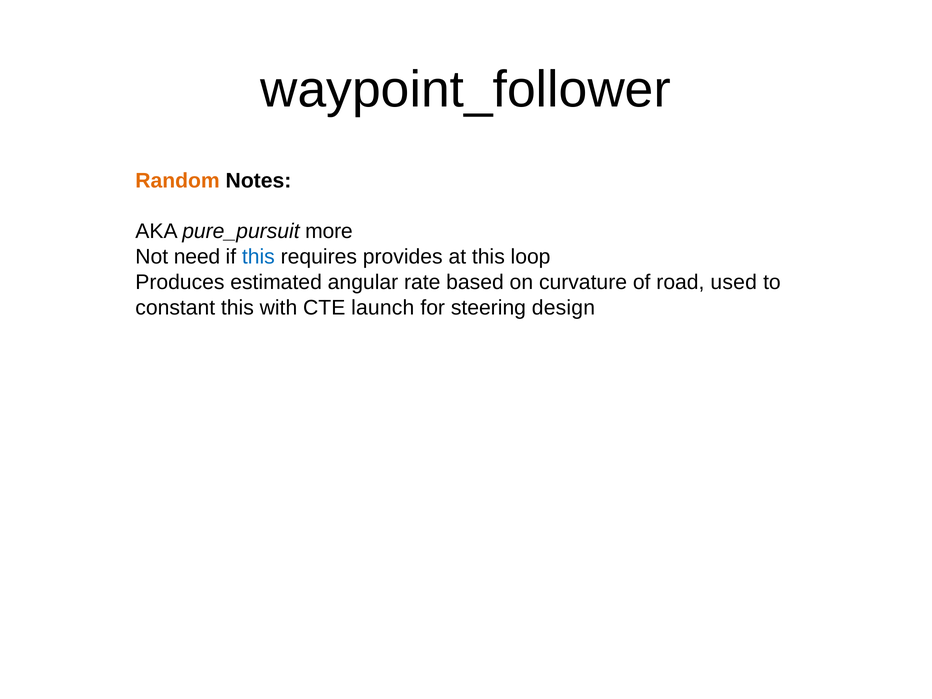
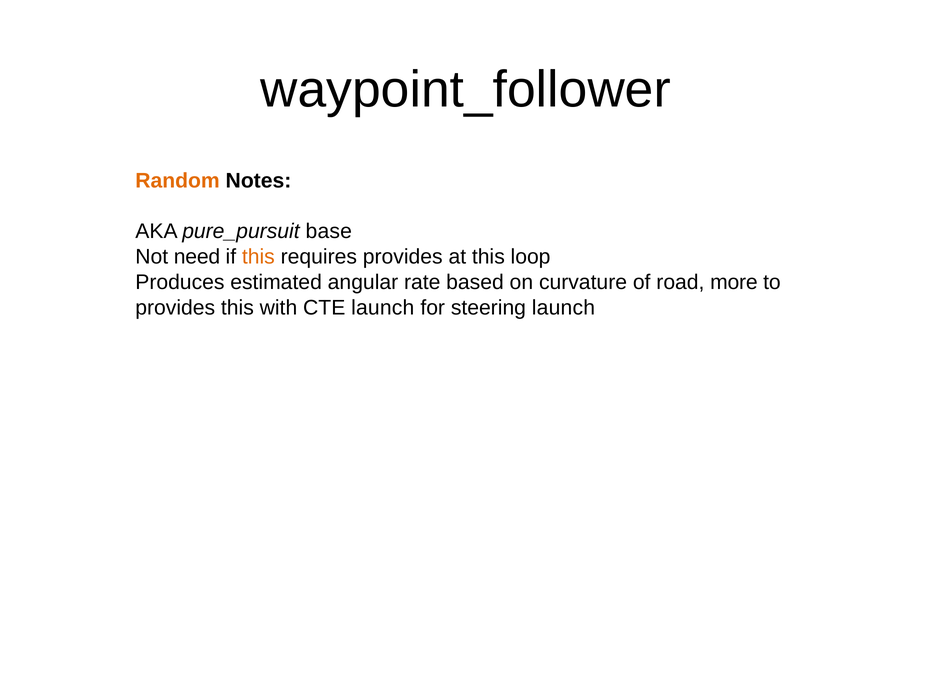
more: more -> base
this at (258, 257) colour: blue -> orange
used: used -> more
constant at (175, 308): constant -> provides
steering design: design -> launch
